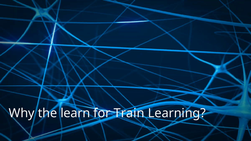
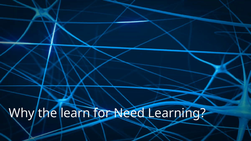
Train: Train -> Need
